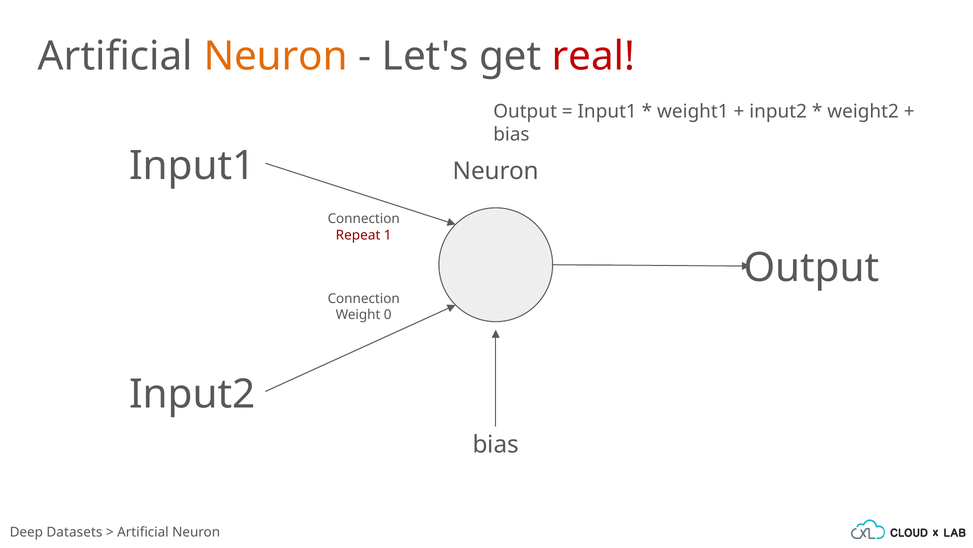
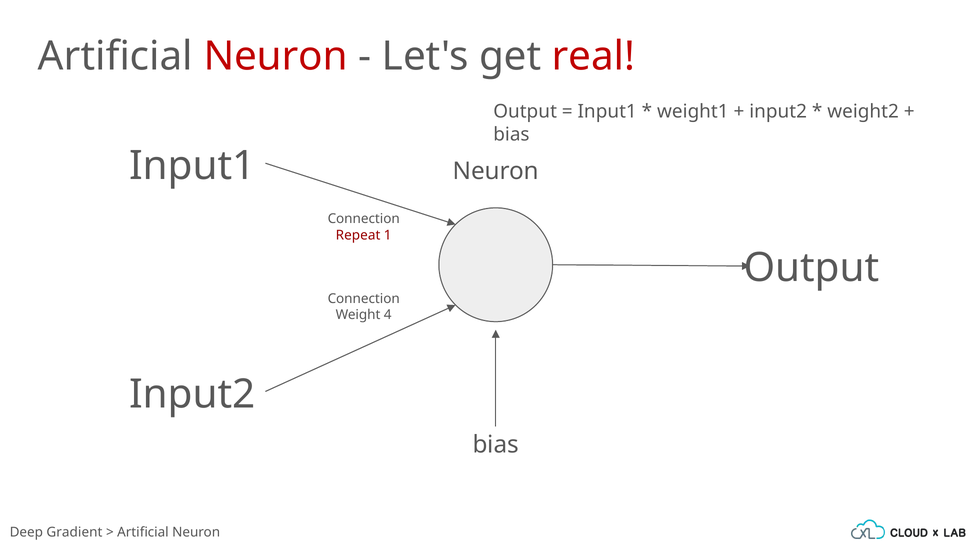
Neuron at (276, 56) colour: orange -> red
0: 0 -> 4
Datasets: Datasets -> Gradient
